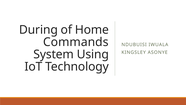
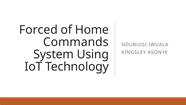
During: During -> Forced
